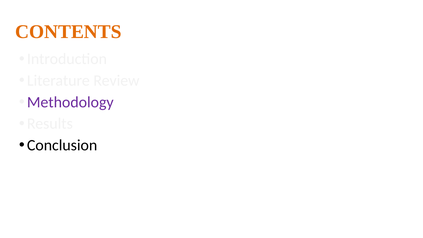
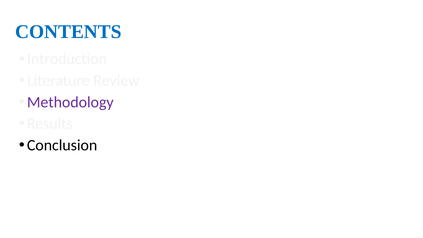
CONTENTS colour: orange -> blue
